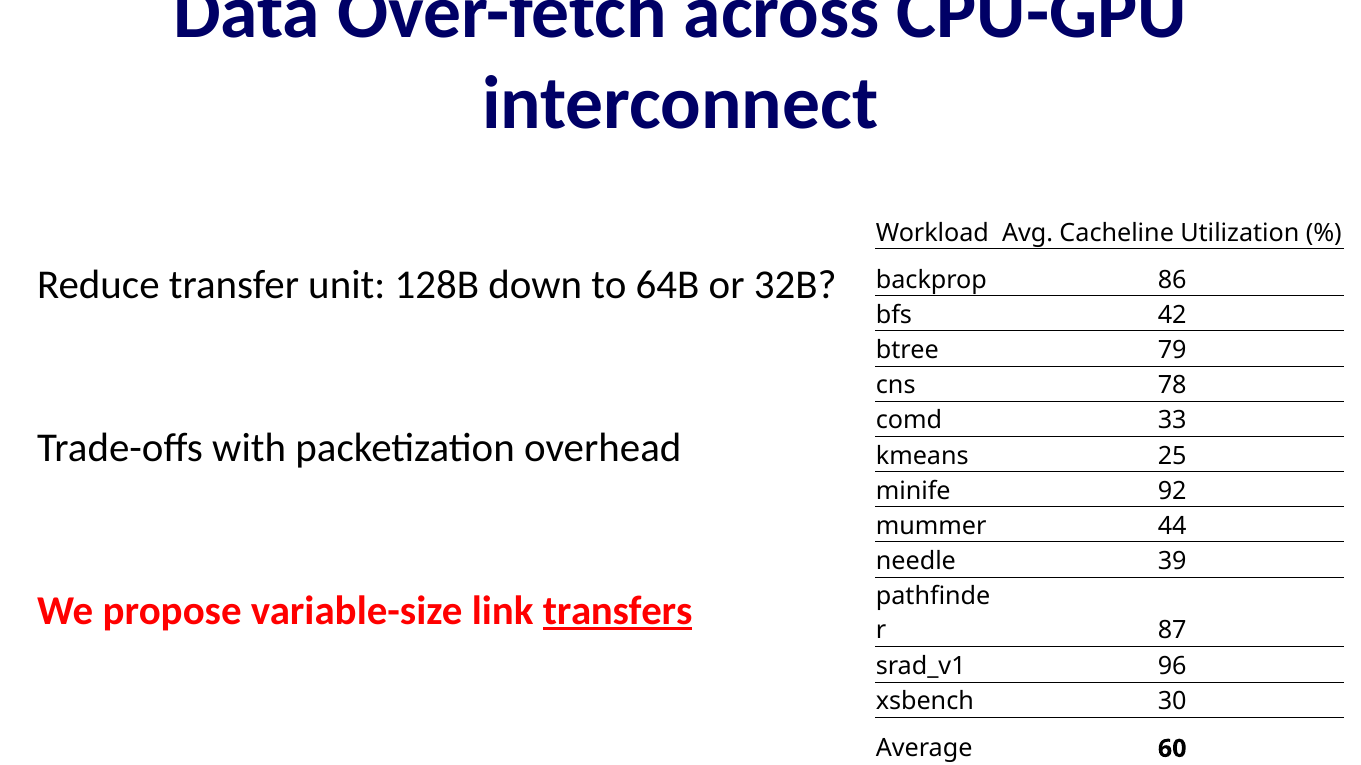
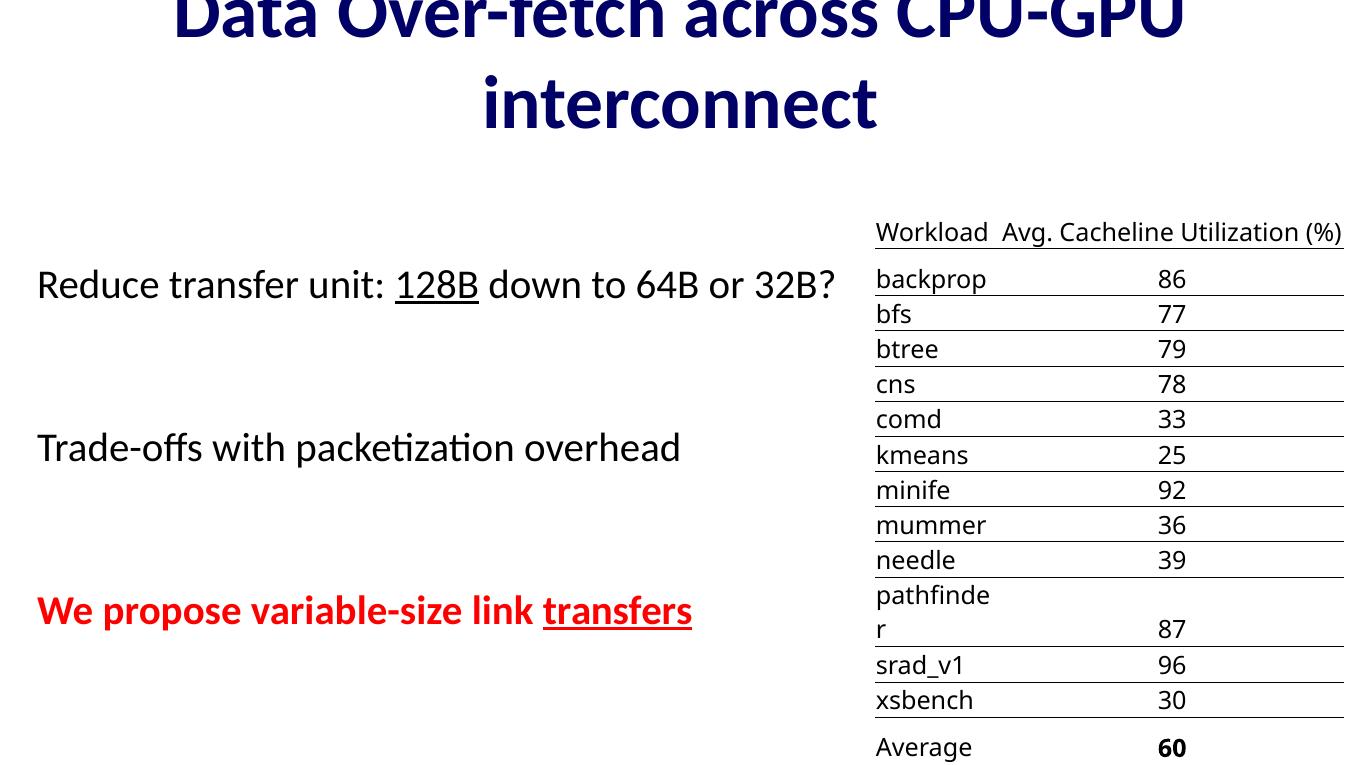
128B underline: none -> present
42: 42 -> 77
44: 44 -> 36
